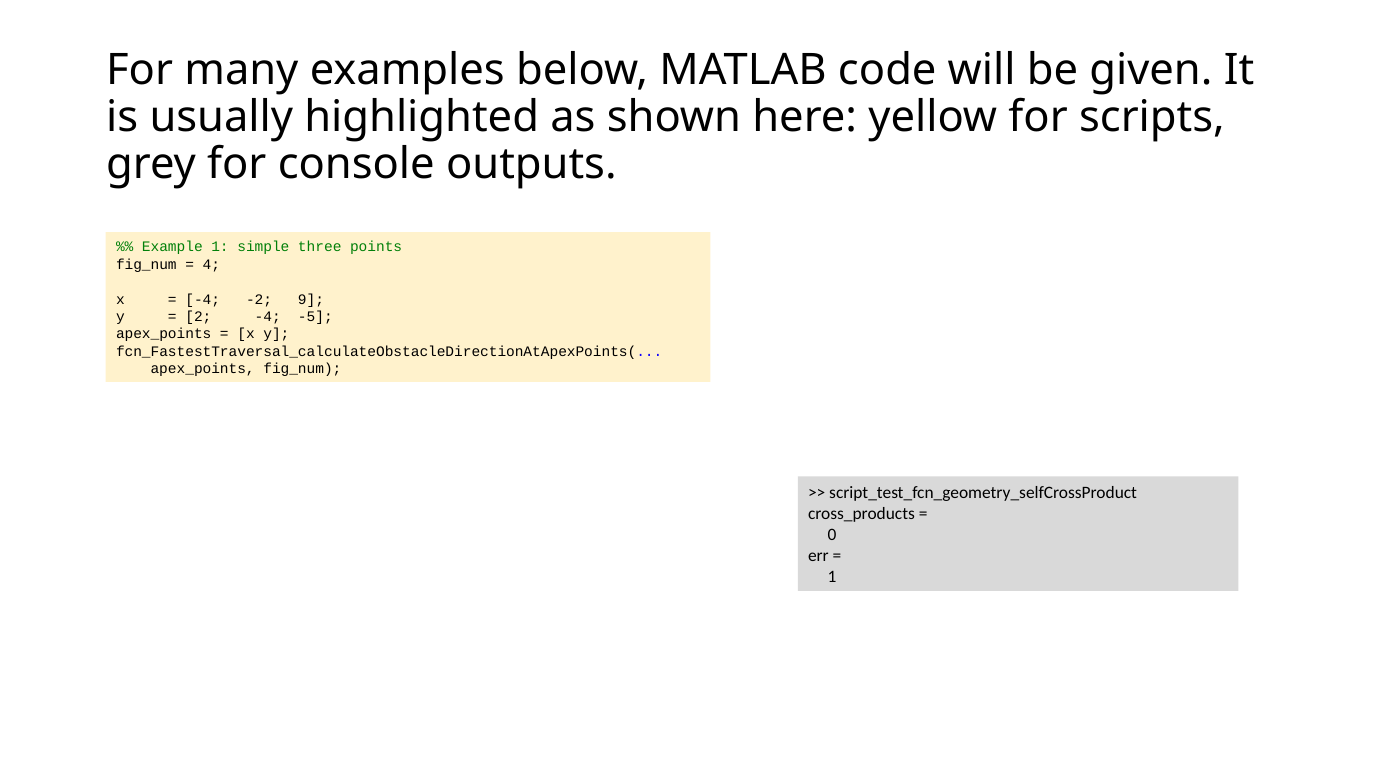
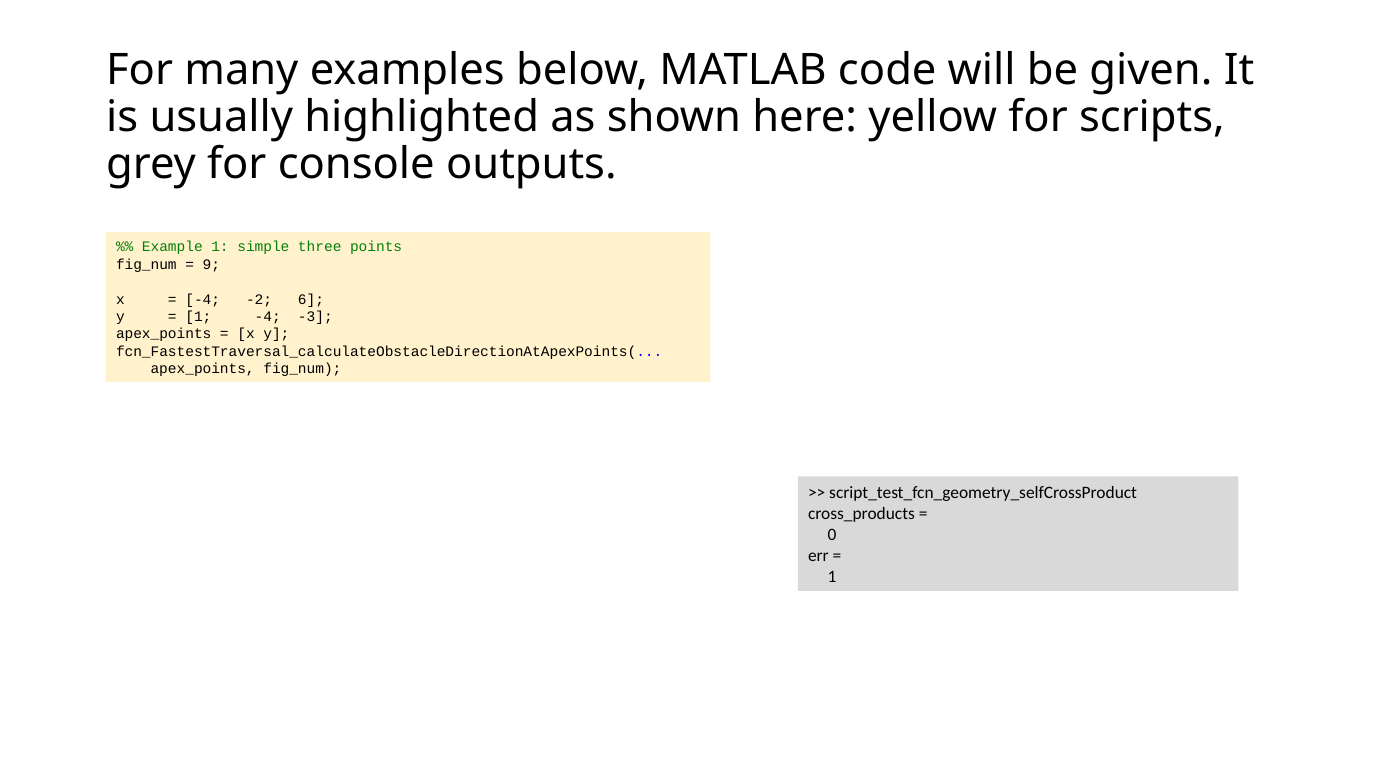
4: 4 -> 9
9: 9 -> 6
2 at (198, 317): 2 -> 1
-5: -5 -> -3
